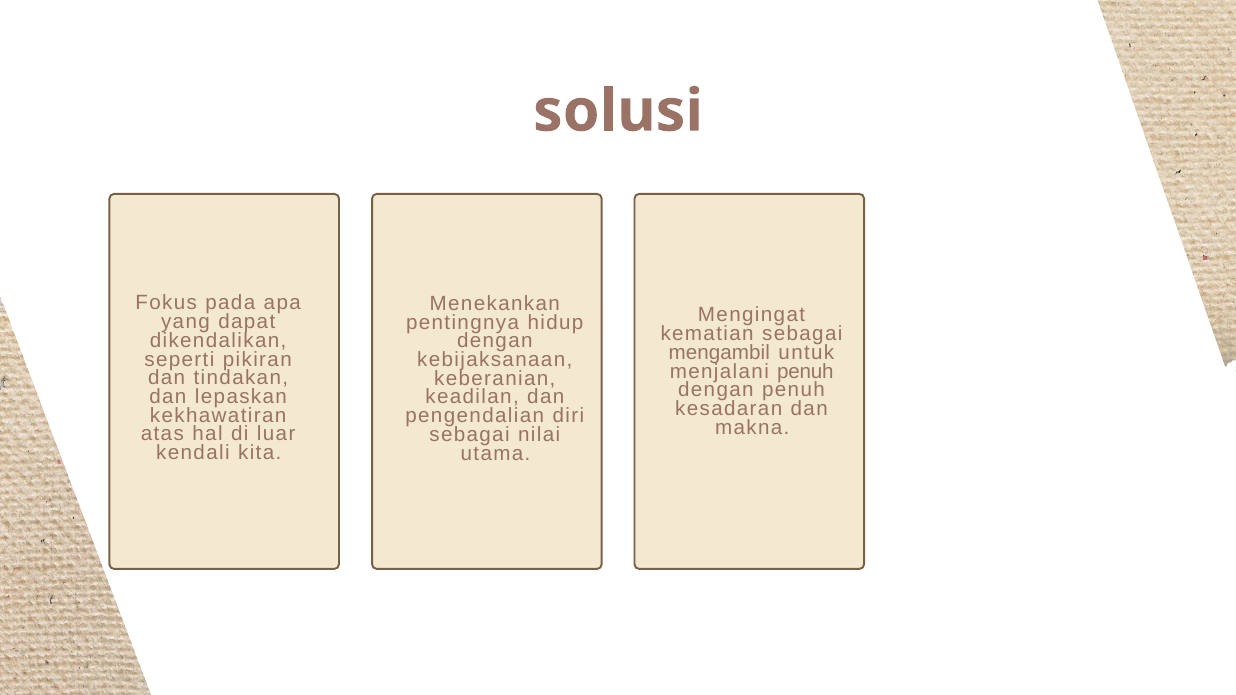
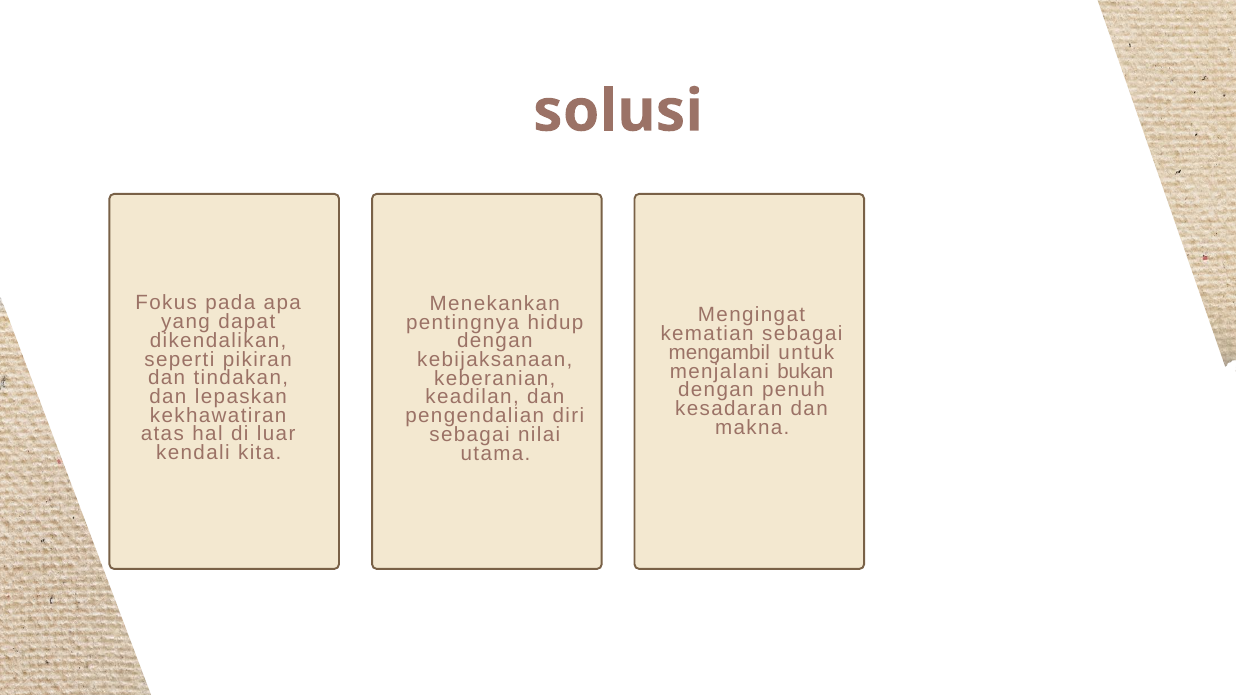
menjalani penuh: penuh -> bukan
